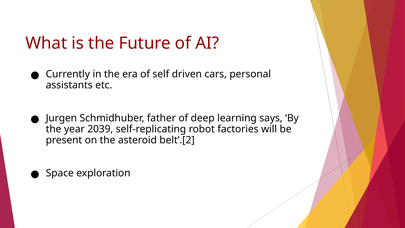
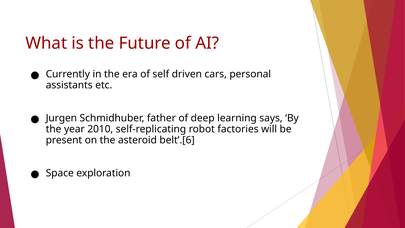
2039: 2039 -> 2010
belt’.[2: belt’.[2 -> belt’.[6
